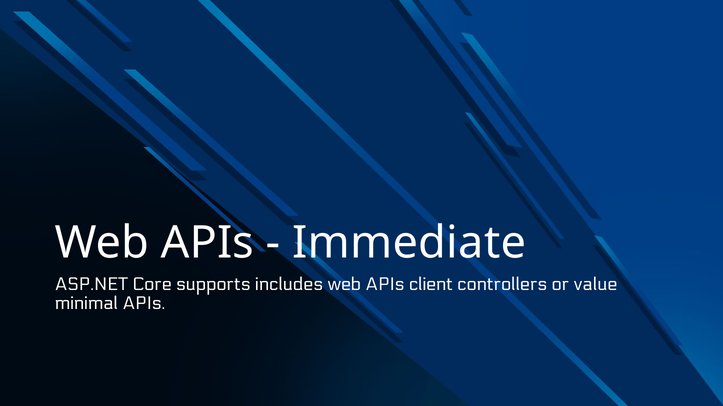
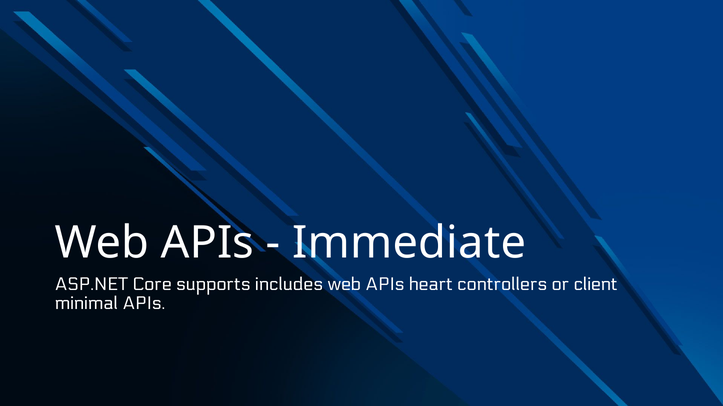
client: client -> heart
value: value -> client
